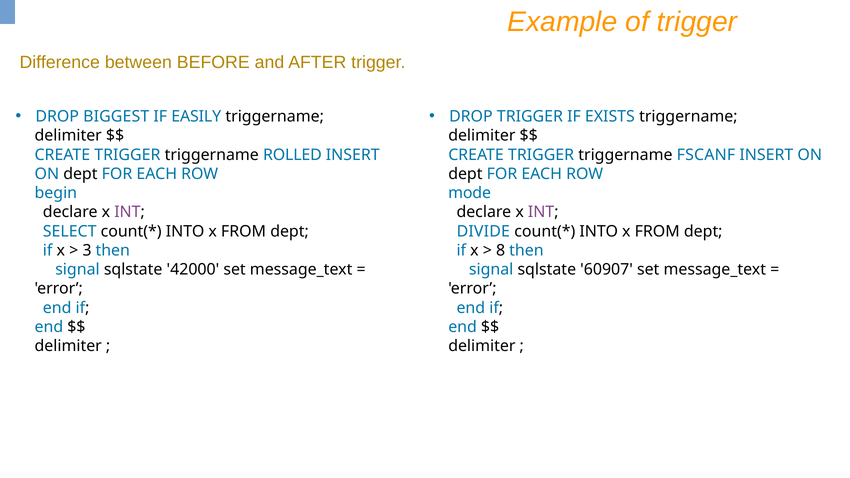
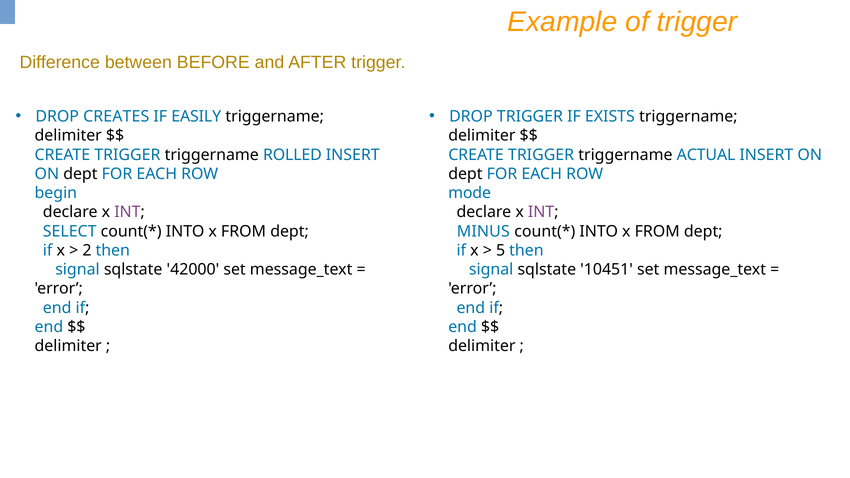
BIGGEST: BIGGEST -> CREATES
FSCANF: FSCANF -> ACTUAL
DIVIDE: DIVIDE -> MINUS
3: 3 -> 2
8: 8 -> 5
60907: 60907 -> 10451
